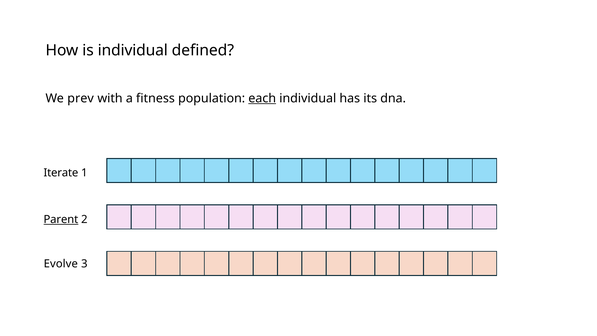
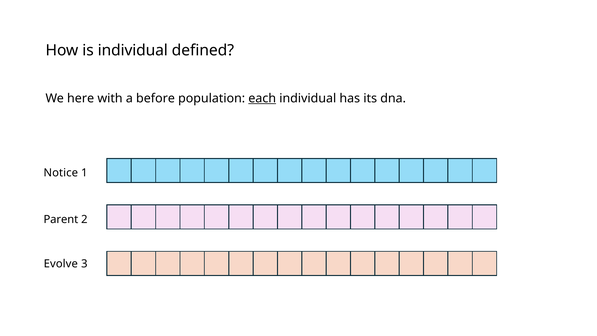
prev: prev -> here
fitness: fitness -> before
Iterate: Iterate -> Notice
Parent underline: present -> none
